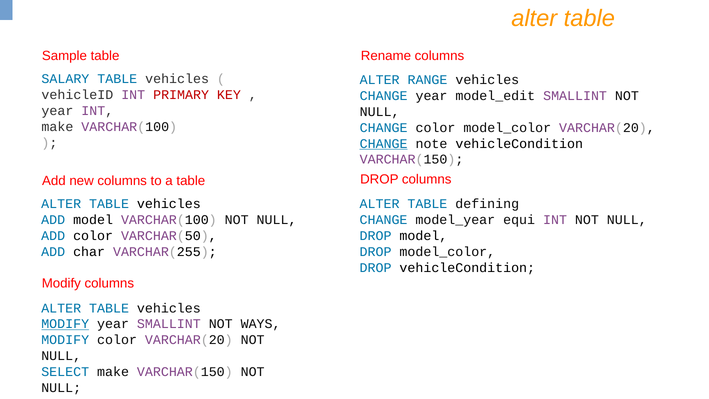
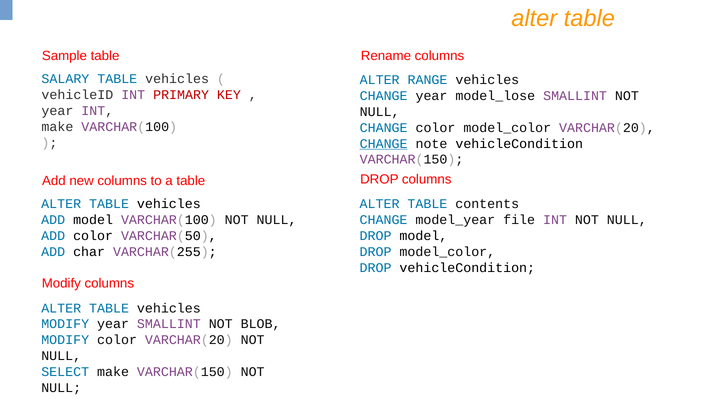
model_edit: model_edit -> model_lose
defining: defining -> contents
equi: equi -> file
MODIFY at (65, 324) underline: present -> none
WAYS: WAYS -> BLOB
